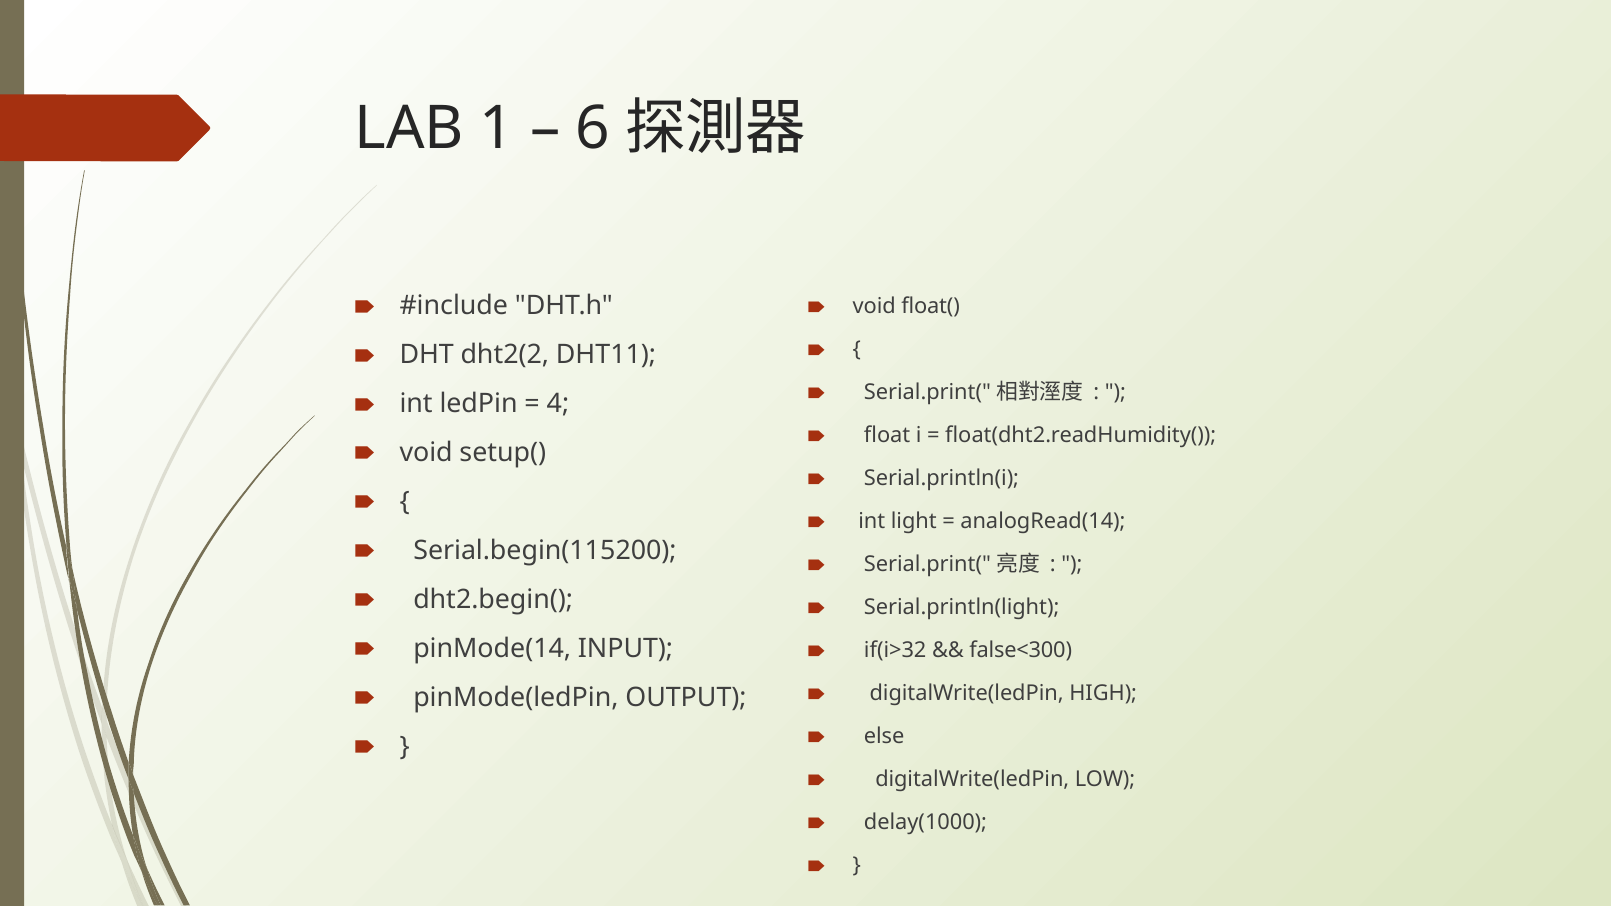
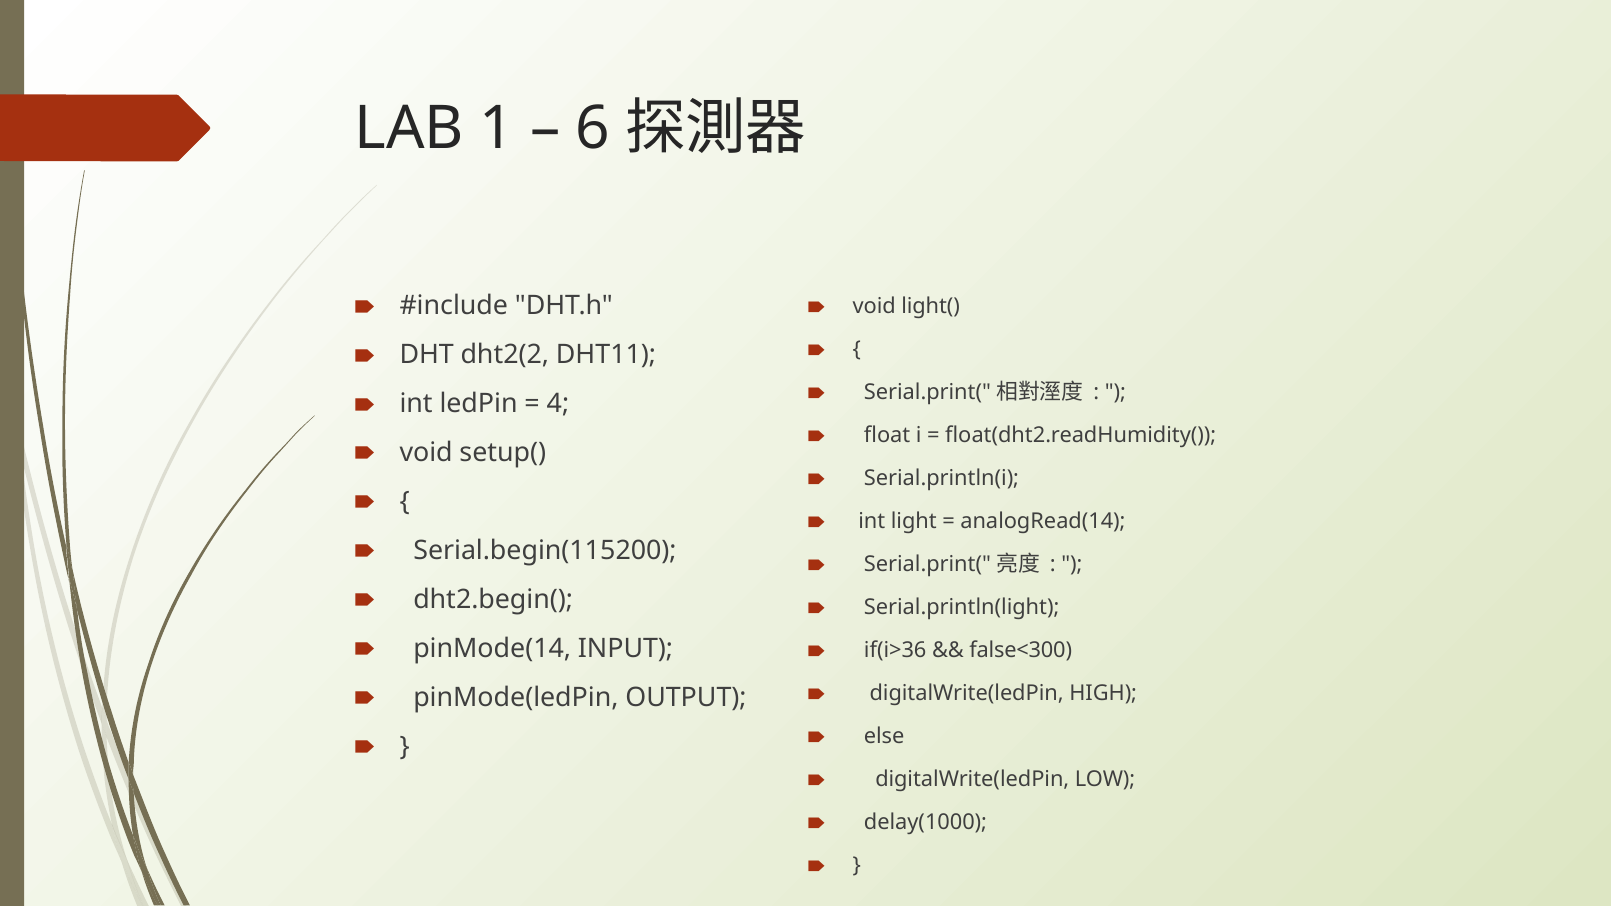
float(: float( -> light(
if(i>32: if(i>32 -> if(i>36
